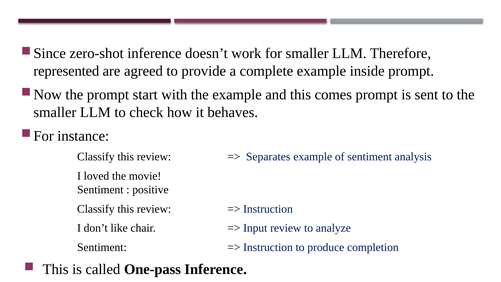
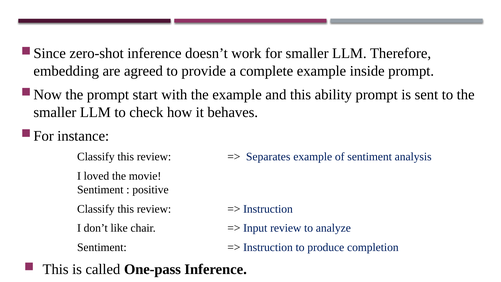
represented: represented -> embedding
comes: comes -> ability
